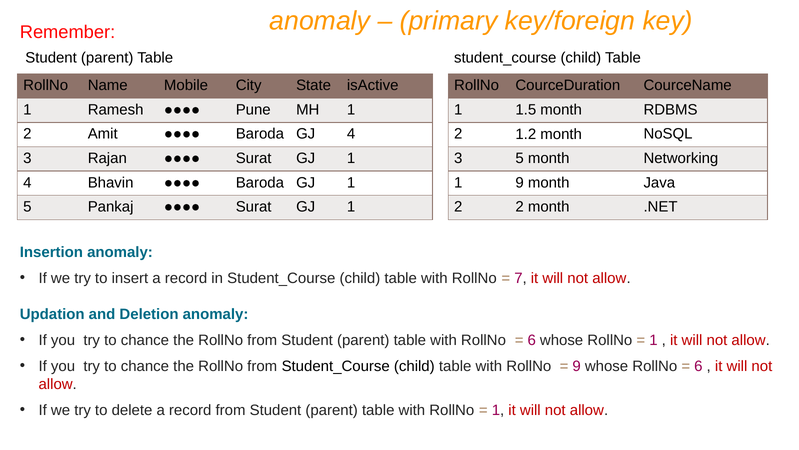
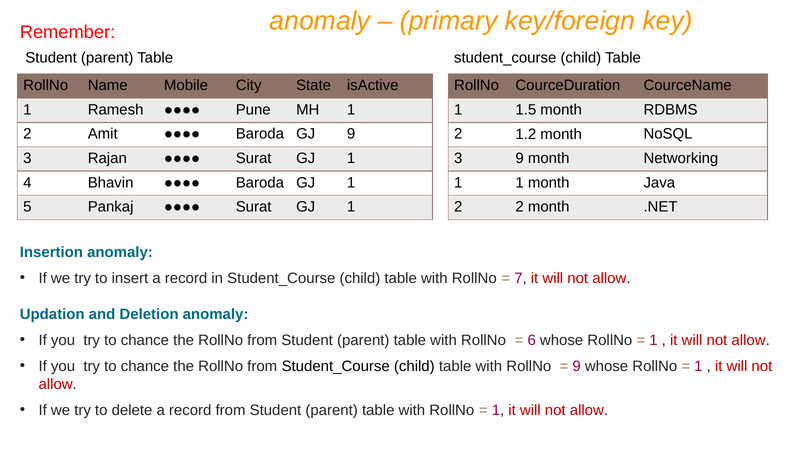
GJ 4: 4 -> 9
3 5: 5 -> 9
1 9: 9 -> 1
6 at (698, 366): 6 -> 1
